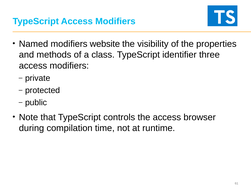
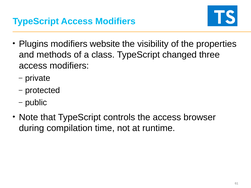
Named: Named -> Plugins
identifier: identifier -> changed
